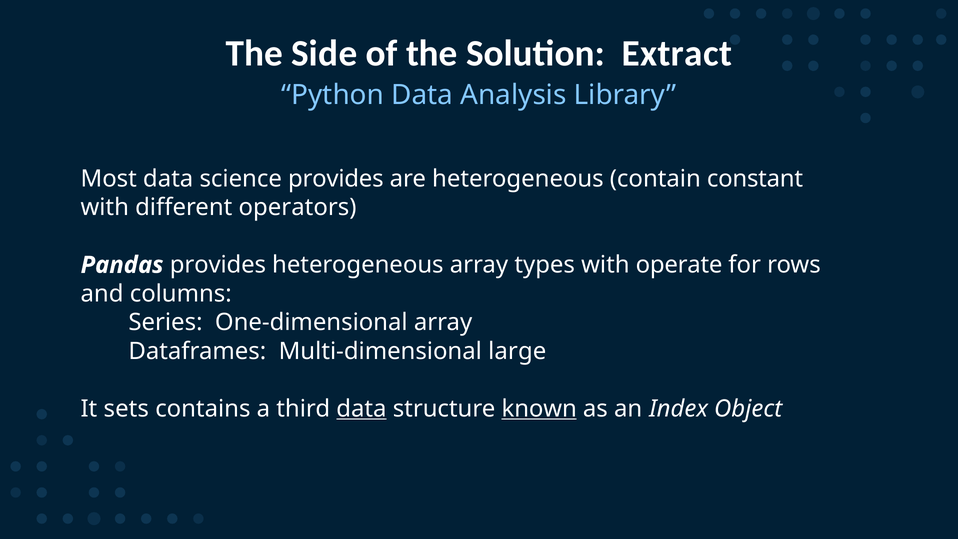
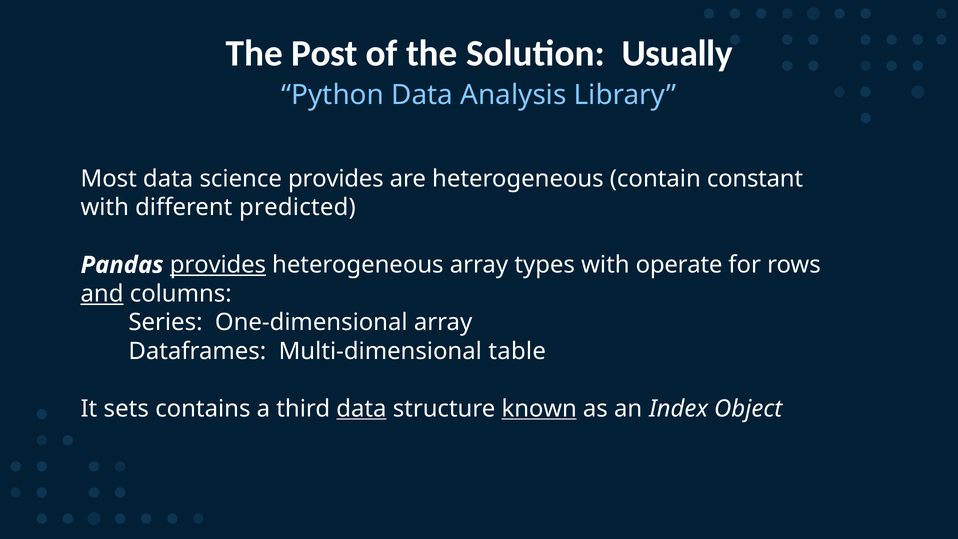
Side: Side -> Post
Extract: Extract -> Usually
operators: operators -> predicted
provides at (218, 265) underline: none -> present
and underline: none -> present
large: large -> table
